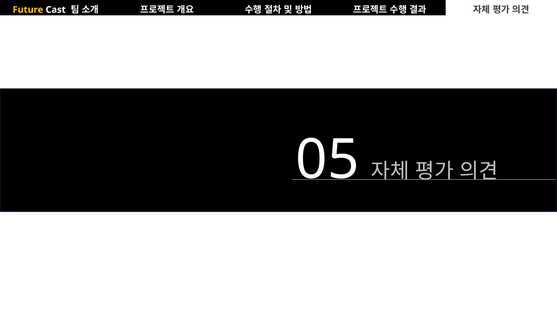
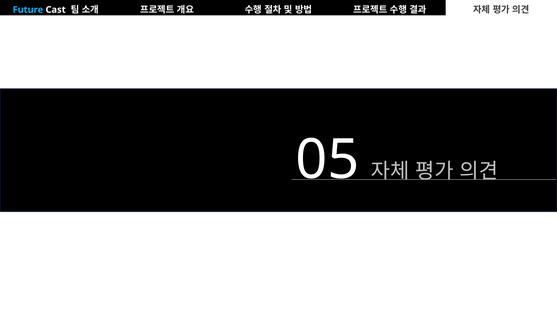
Future colour: yellow -> light blue
